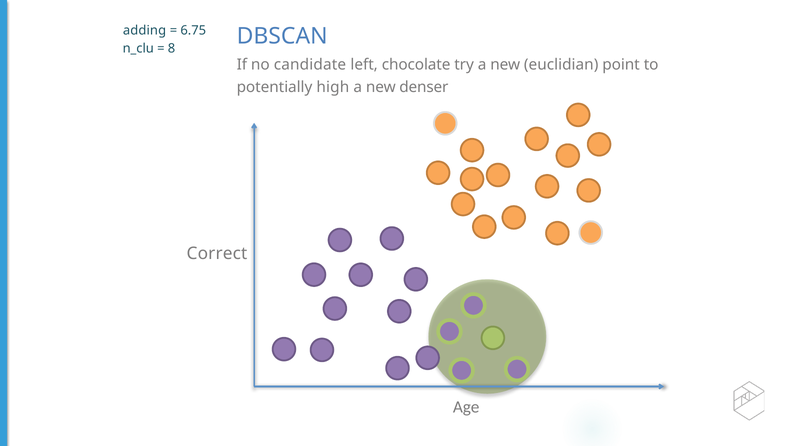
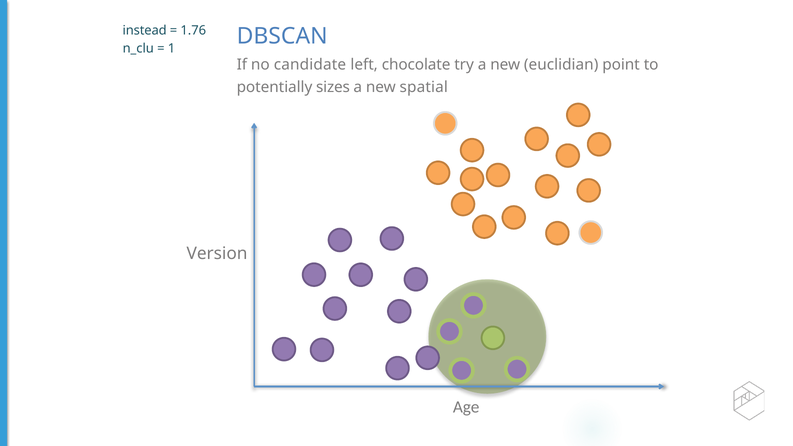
adding: adding -> instead
6.75: 6.75 -> 1.76
8: 8 -> 1
high: high -> sizes
denser: denser -> spatial
Correct: Correct -> Version
